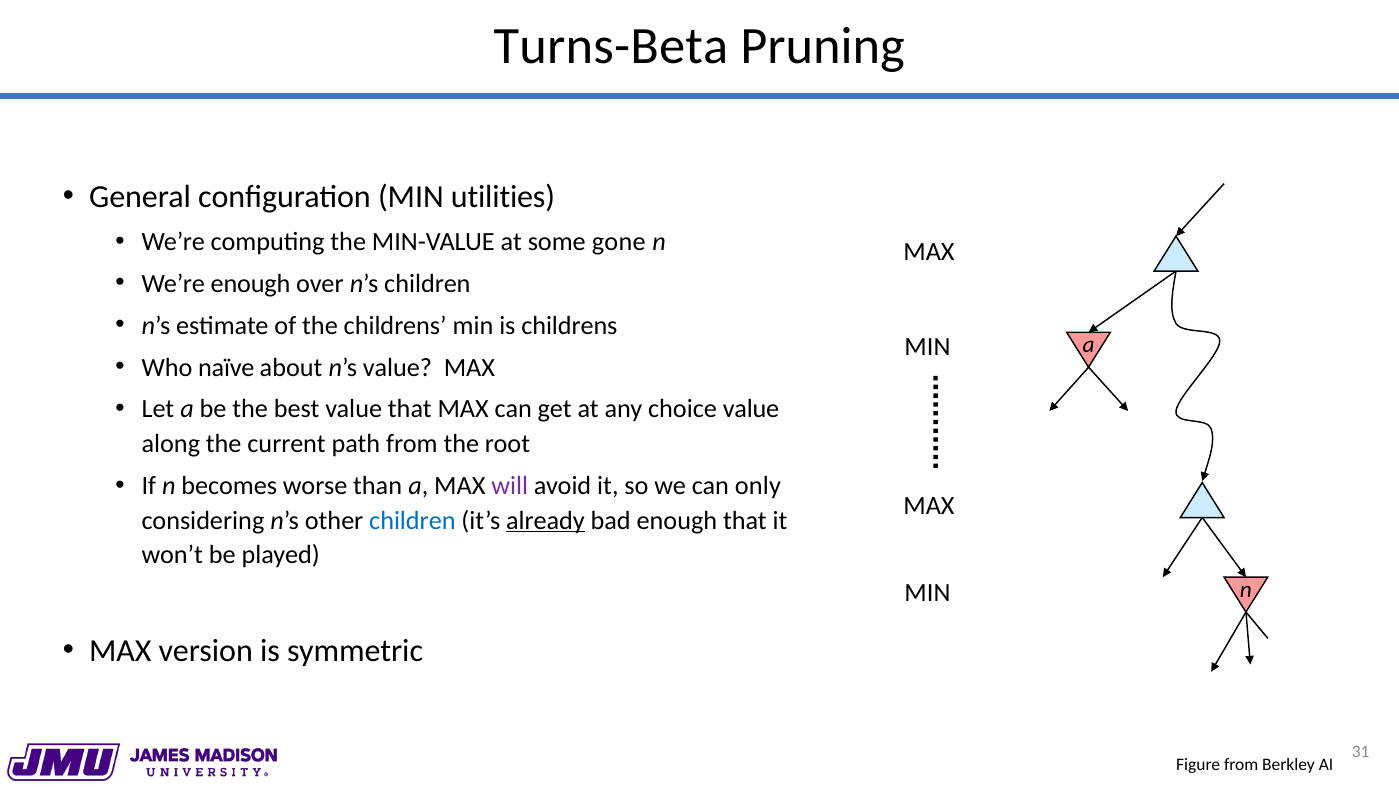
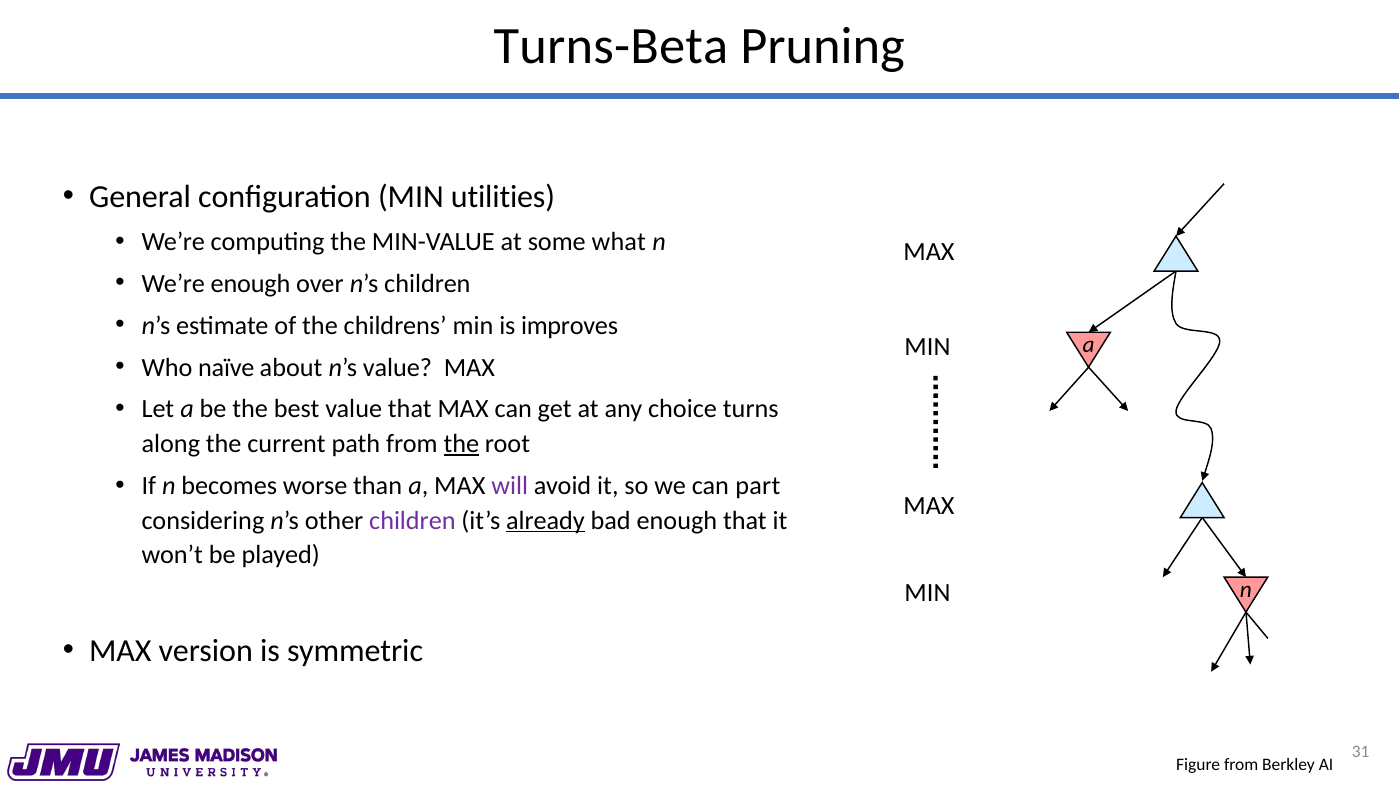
gone: gone -> what
is childrens: childrens -> improves
choice value: value -> turns
the at (461, 444) underline: none -> present
only: only -> part
children at (412, 520) colour: blue -> purple
